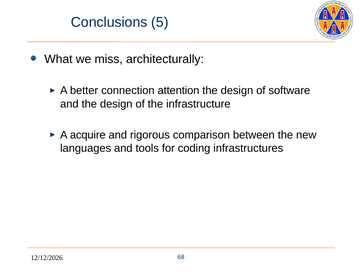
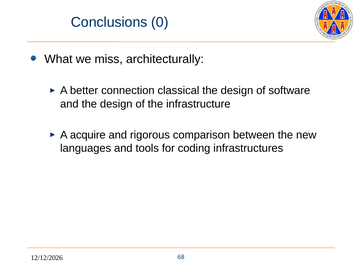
5: 5 -> 0
attention: attention -> classical
